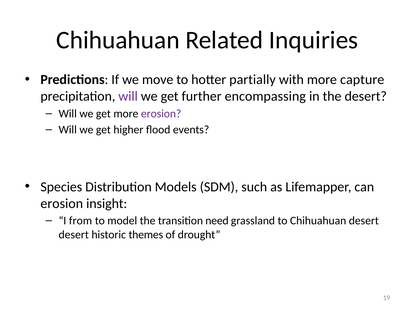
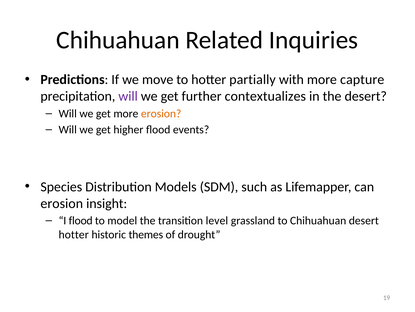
encompassing: encompassing -> contextualizes
erosion at (161, 113) colour: purple -> orange
I from: from -> flood
need: need -> level
desert at (74, 234): desert -> hotter
